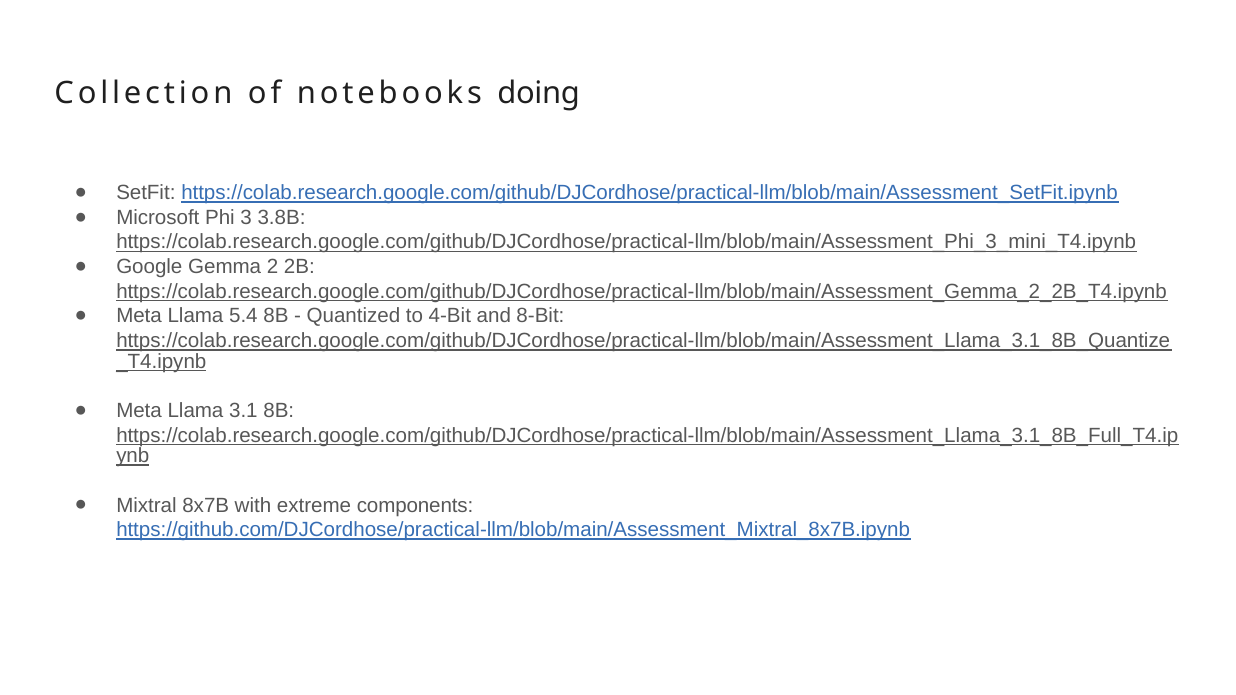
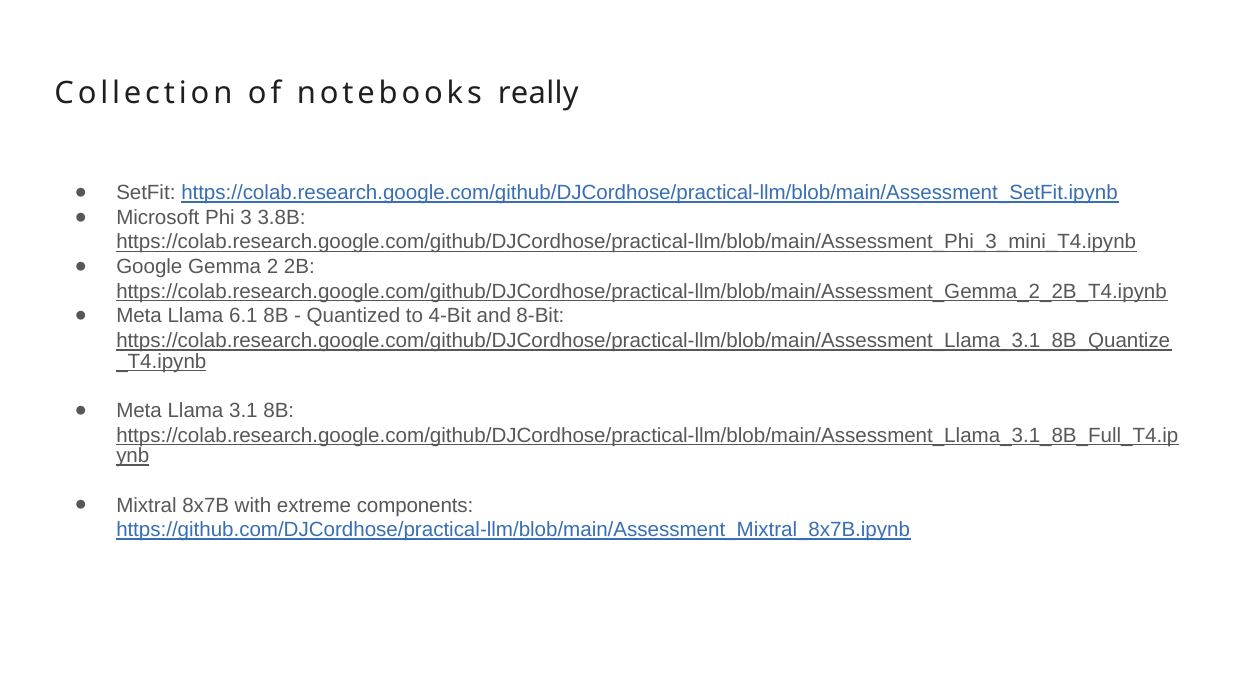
doing: doing -> really
5.4: 5.4 -> 6.1
